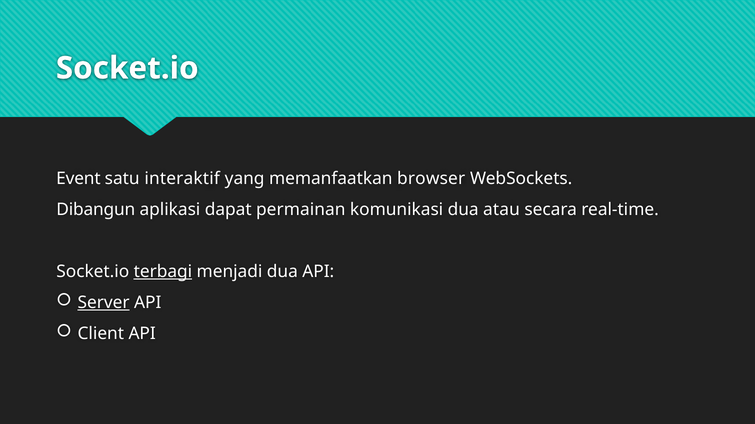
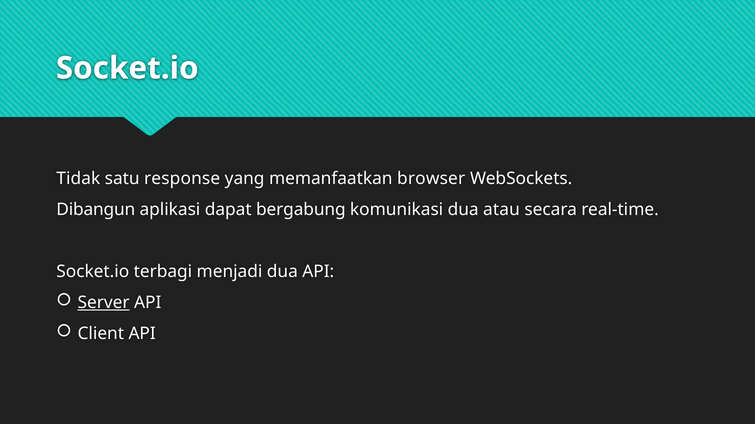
Event: Event -> Tidak
interaktif: interaktif -> response
permainan: permainan -> bergabung
terbagi underline: present -> none
